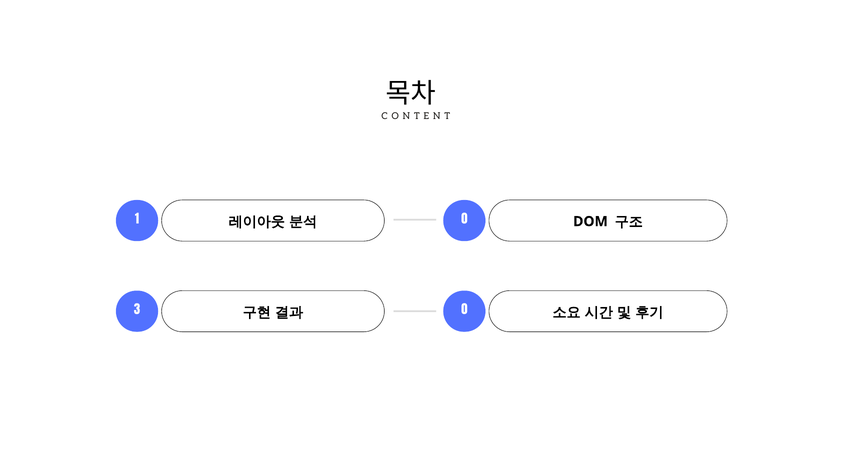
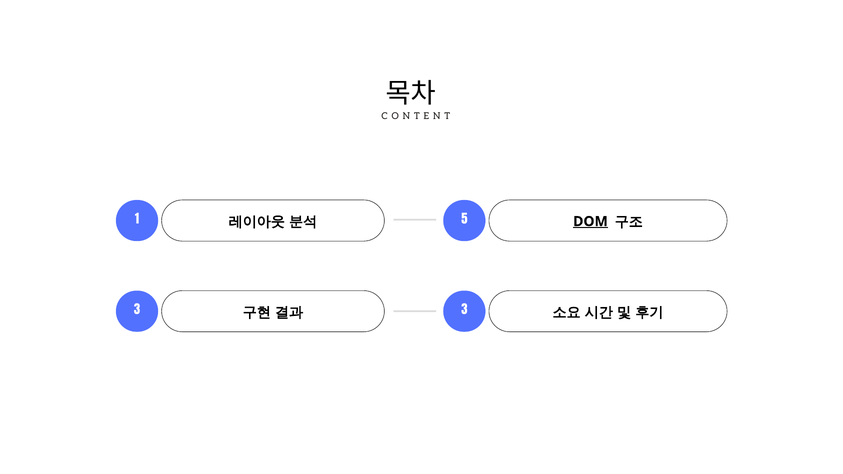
1 0: 0 -> 5
DOM underline: none -> present
3 0: 0 -> 3
